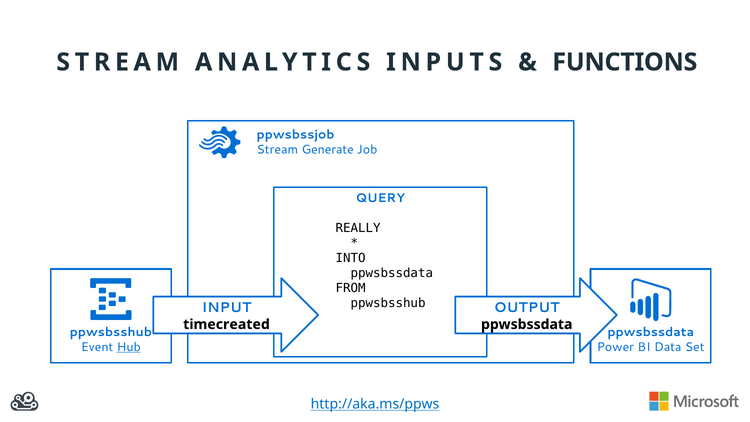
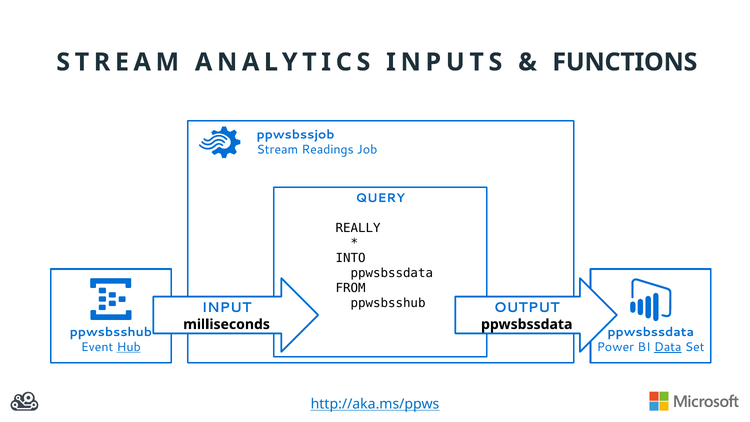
Generate: Generate -> Readings
timecreated: timecreated -> milliseconds
Data underline: none -> present
